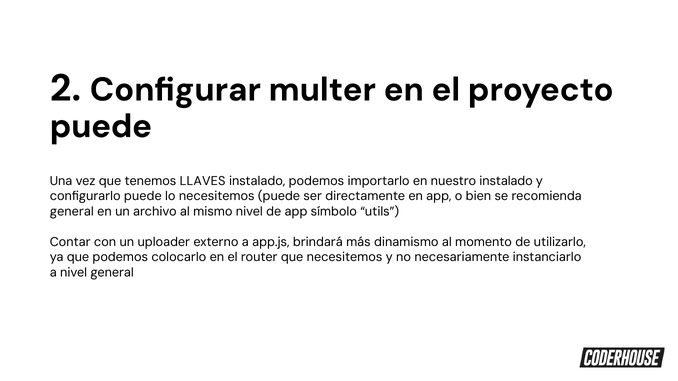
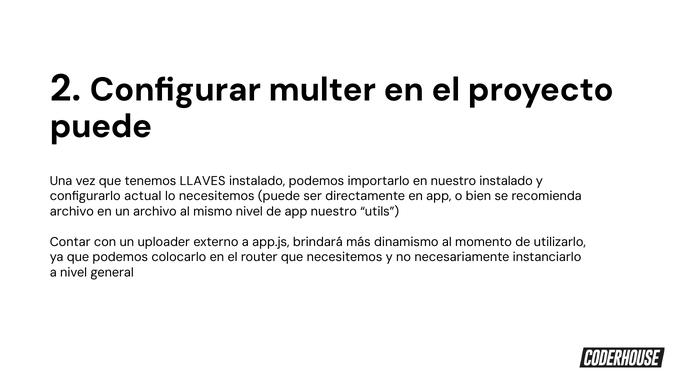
configurarlo puede: puede -> actual
general at (72, 212): general -> archivo
app símbolo: símbolo -> nuestro
